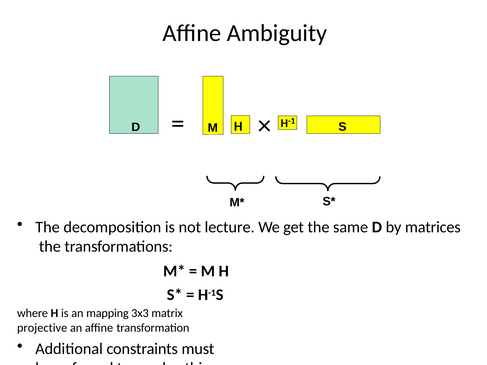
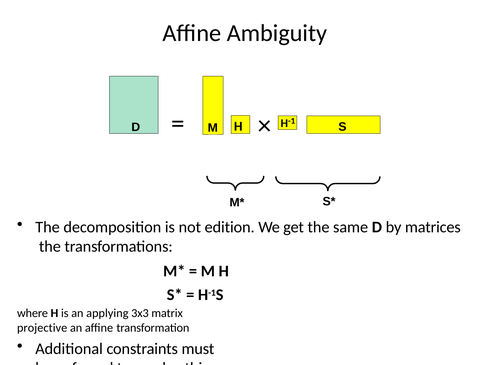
lecture: lecture -> edition
mapping: mapping -> applying
